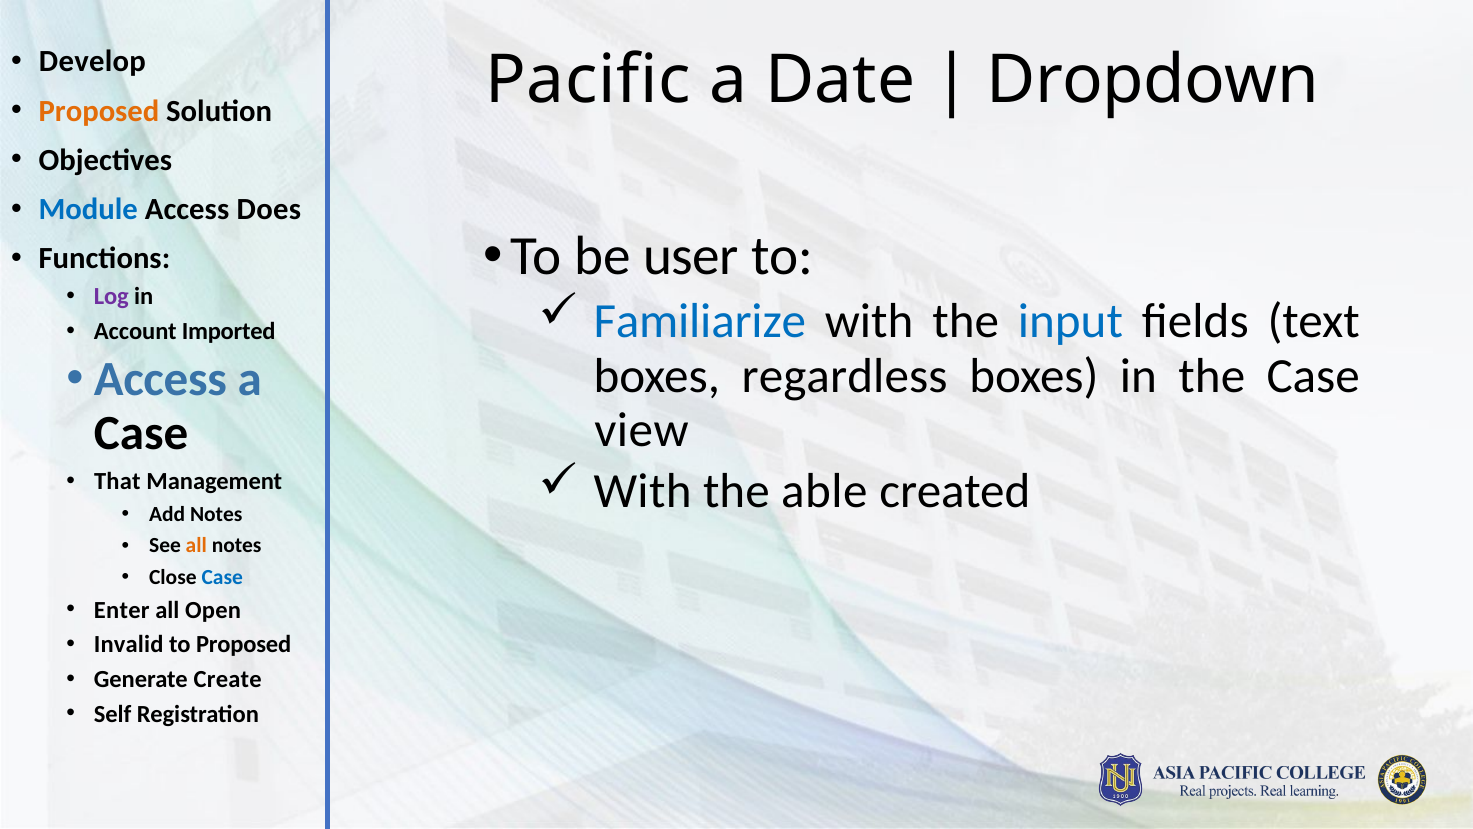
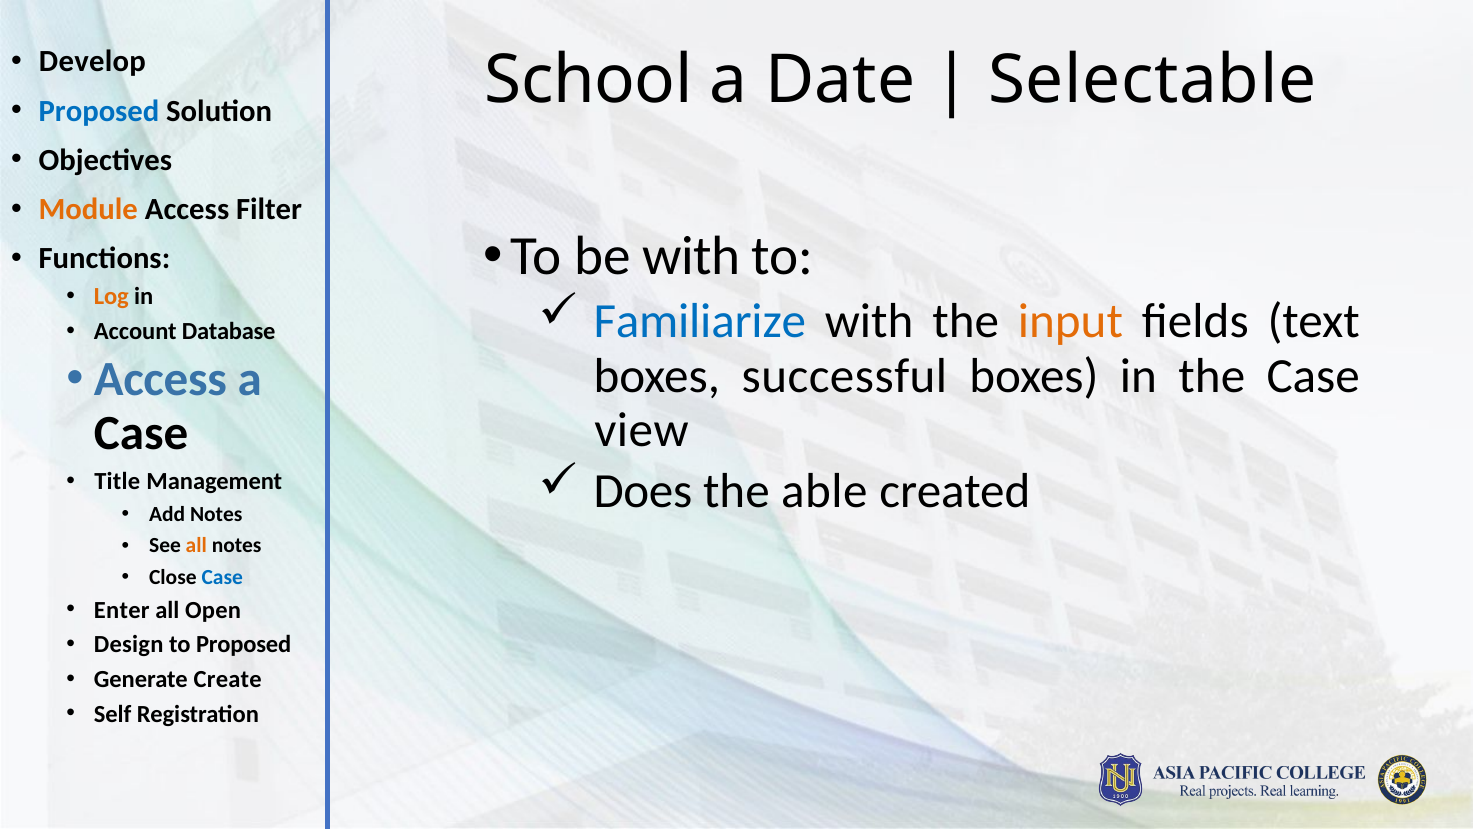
Pacific: Pacific -> School
Dropdown: Dropdown -> Selectable
Proposed at (99, 111) colour: orange -> blue
Module colour: blue -> orange
Does: Does -> Filter
be user: user -> with
Log colour: purple -> orange
input colour: blue -> orange
Imported: Imported -> Database
regardless: regardless -> successful
With at (643, 491): With -> Does
That: That -> Title
Invalid: Invalid -> Design
